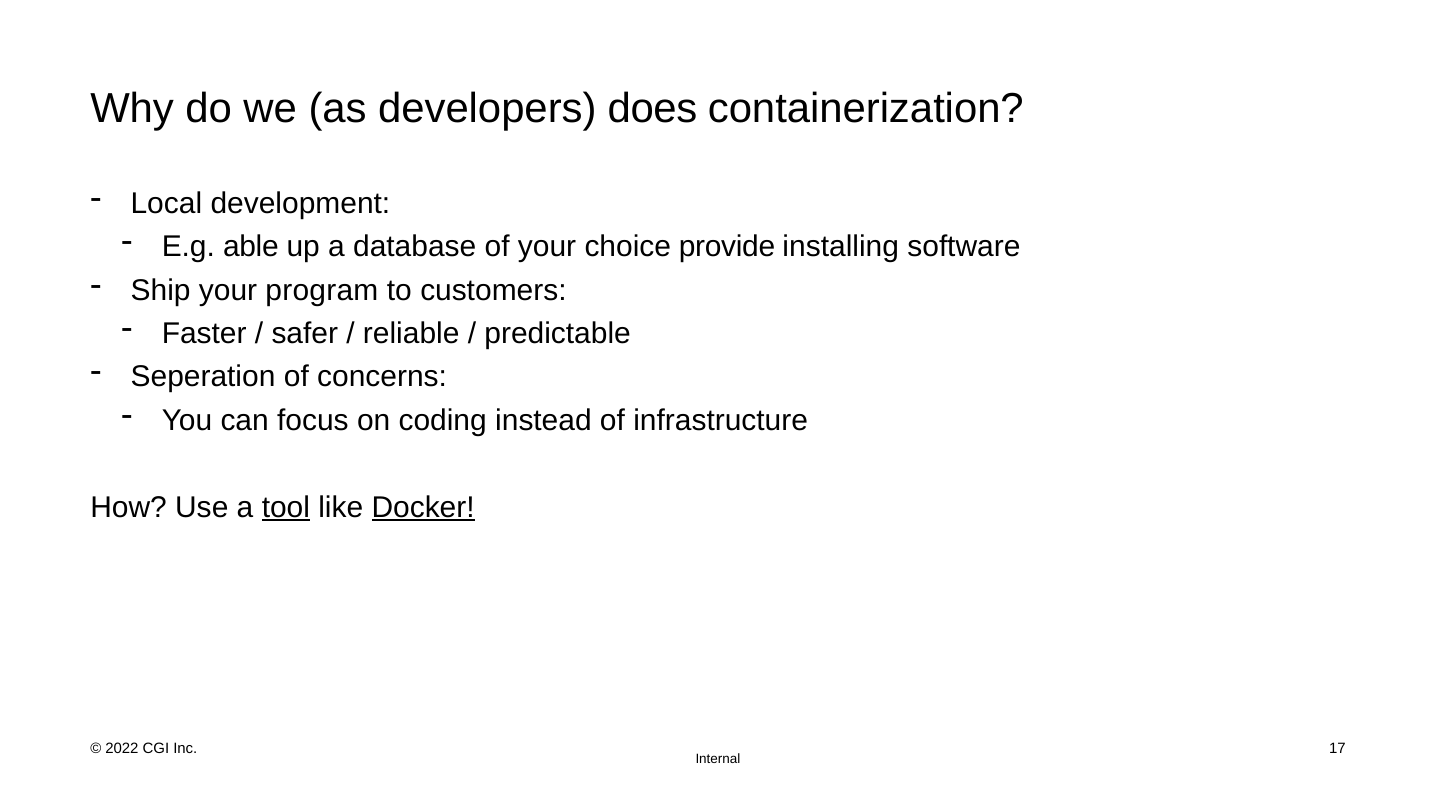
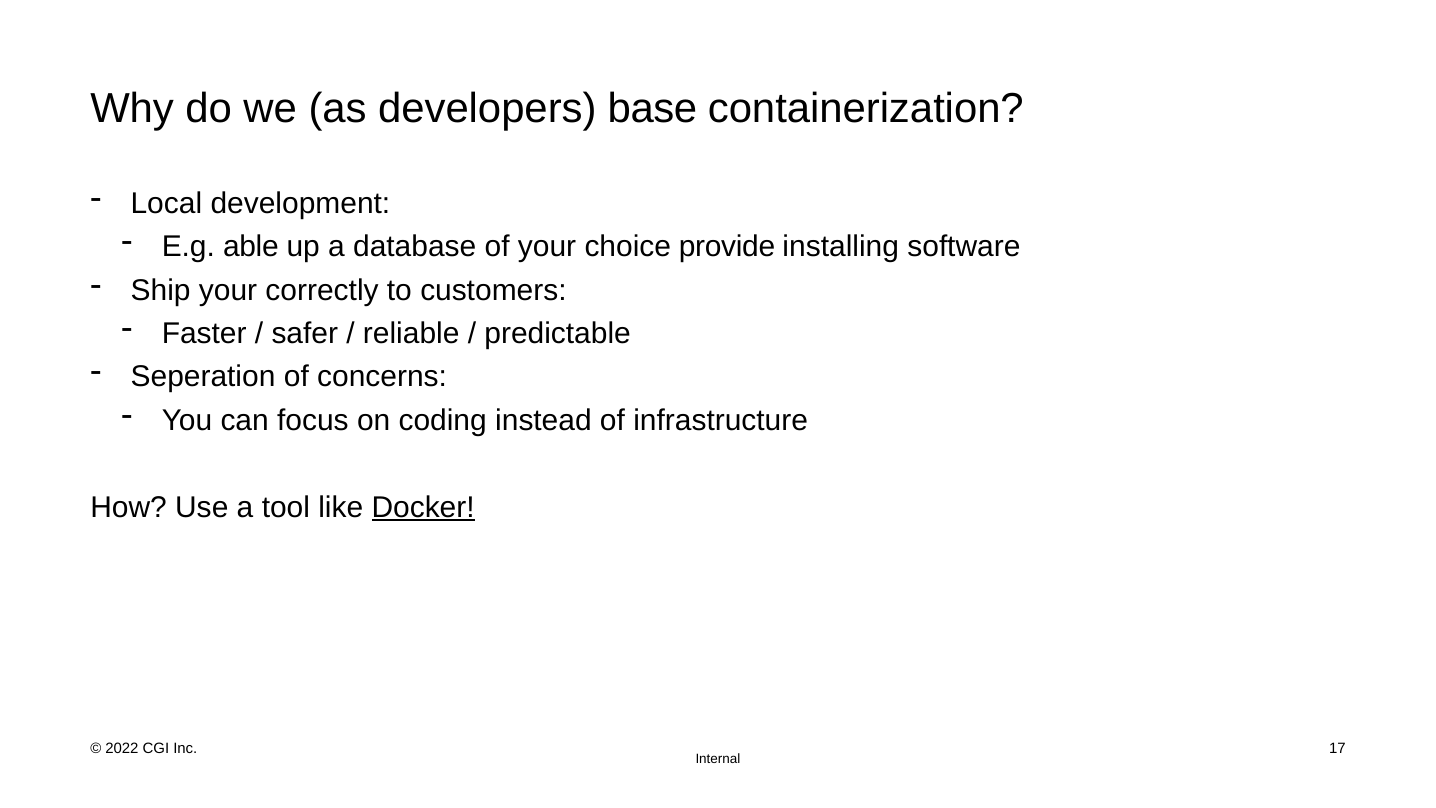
does: does -> base
program: program -> correctly
tool underline: present -> none
